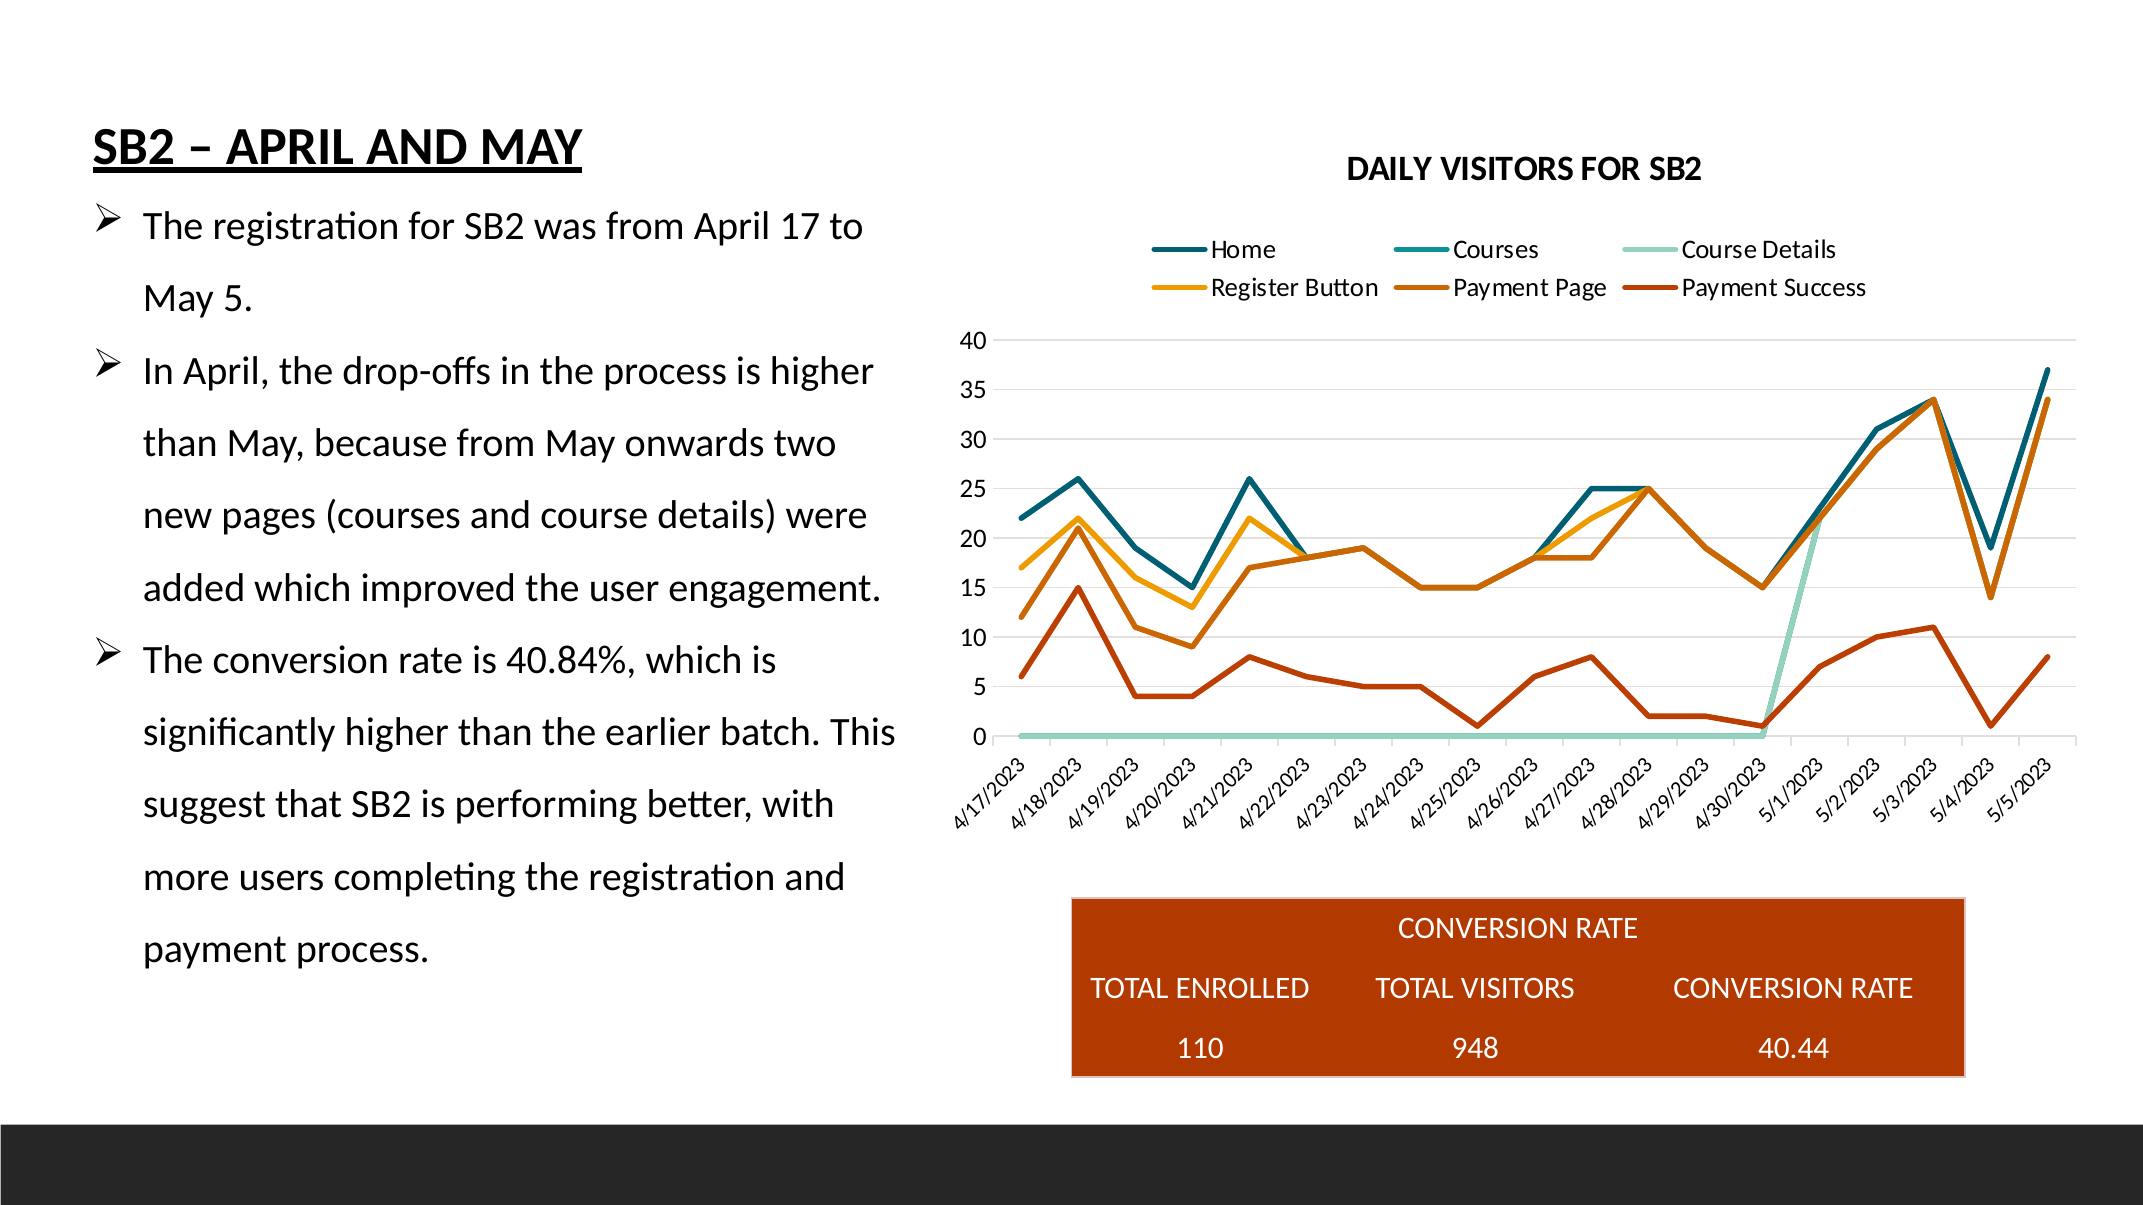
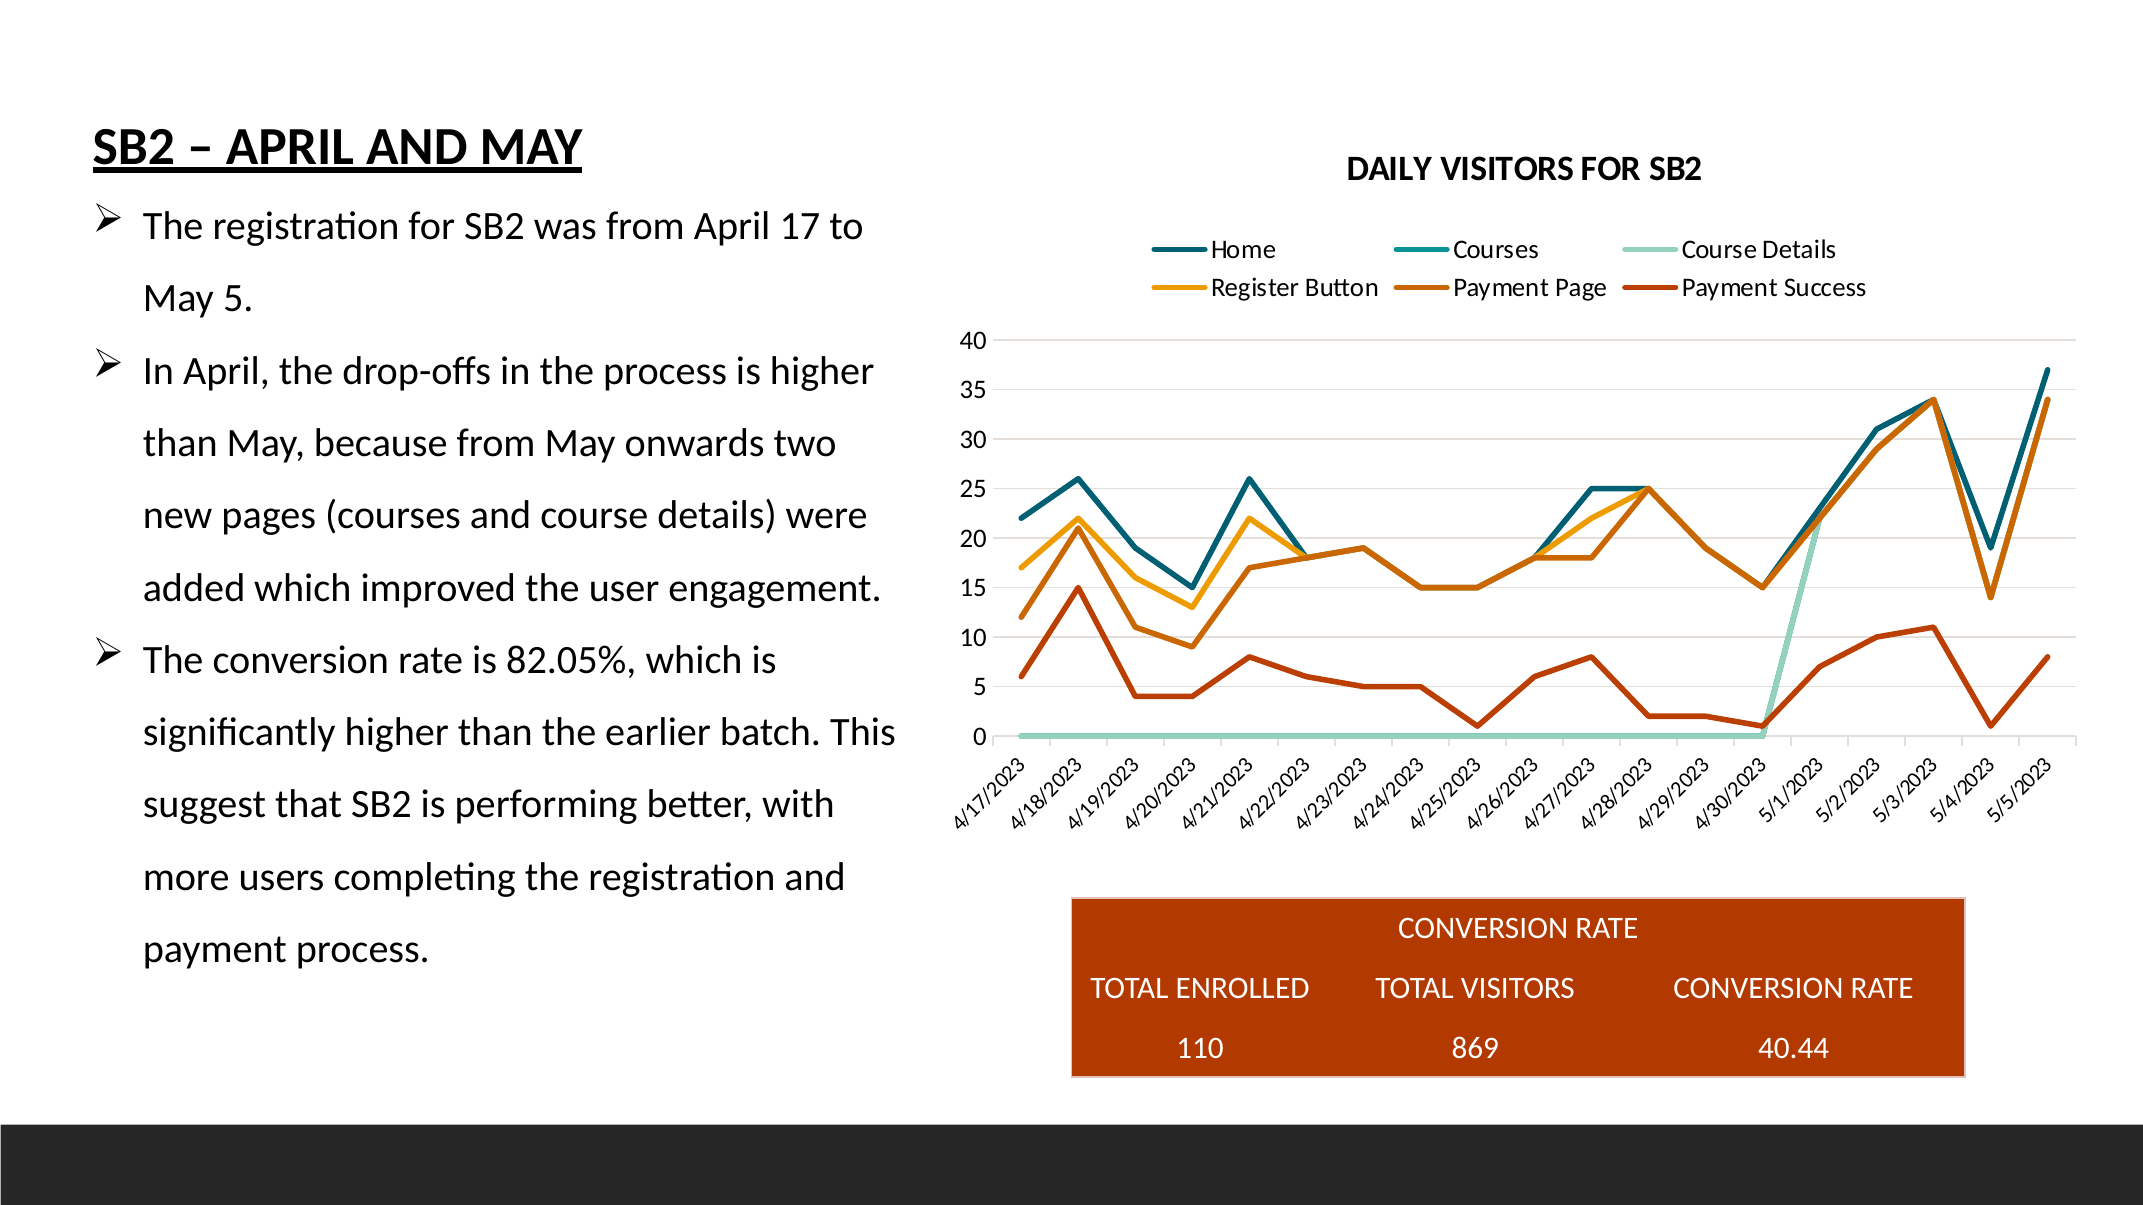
40.84%: 40.84% -> 82.05%
948: 948 -> 869
